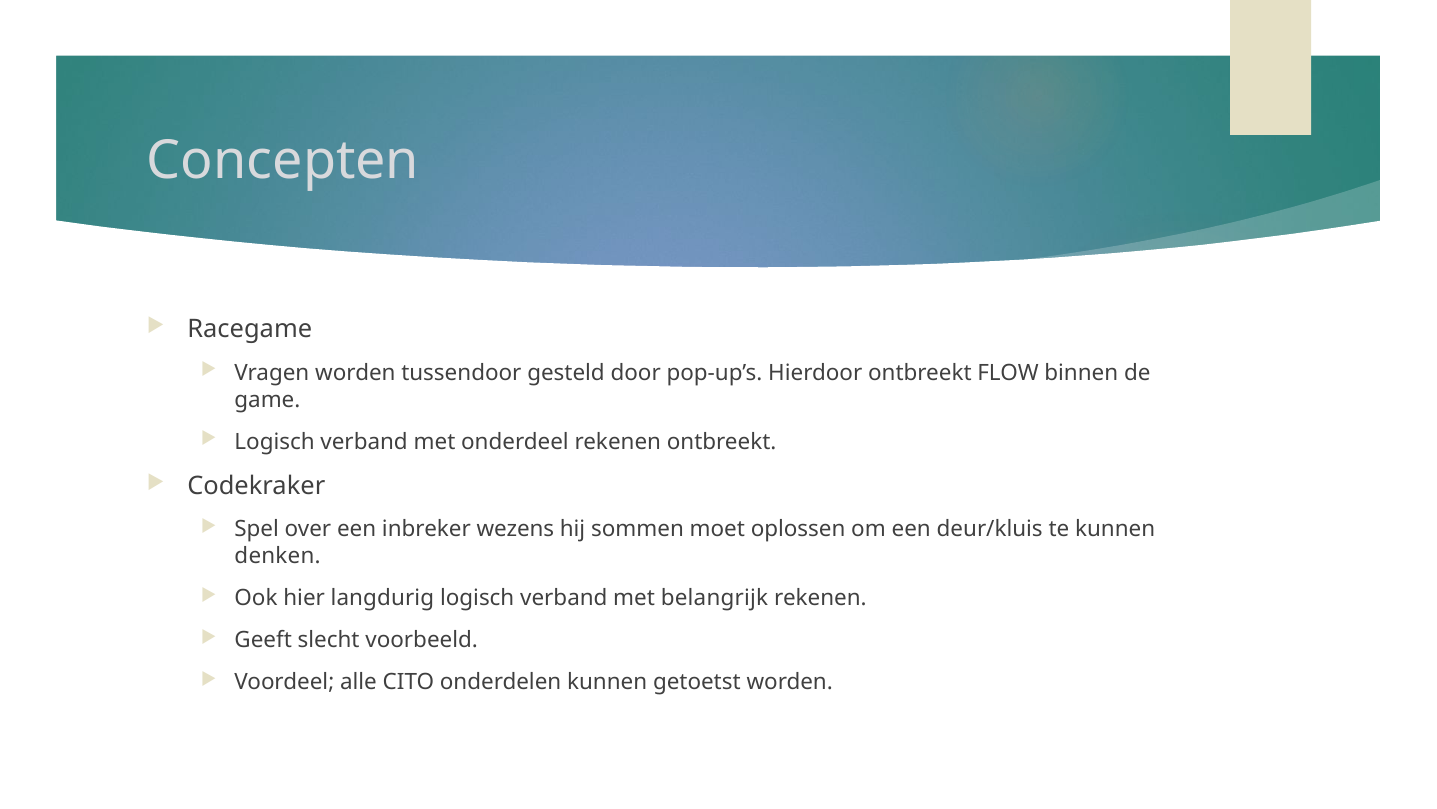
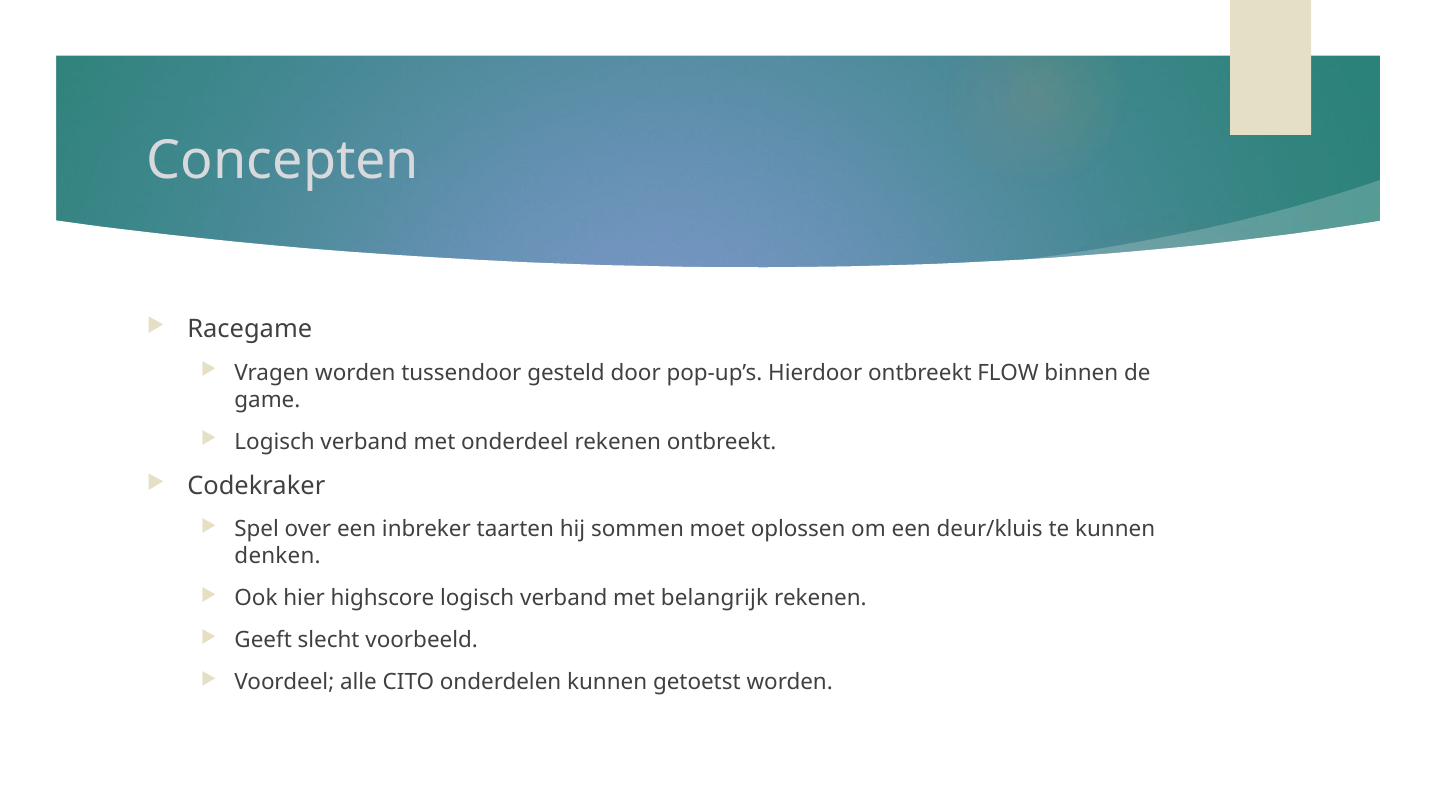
wezens: wezens -> taarten
langdurig: langdurig -> highscore
